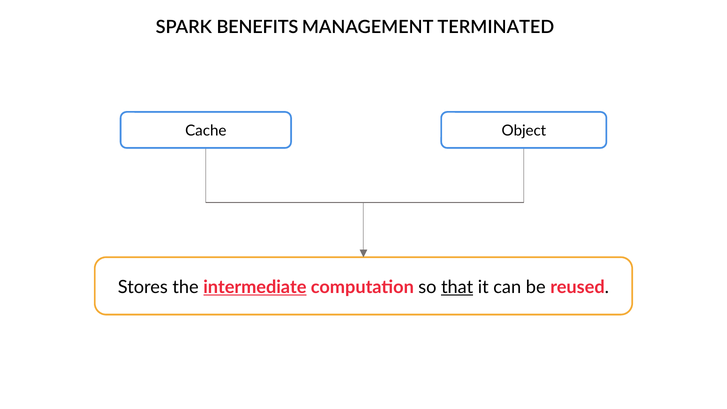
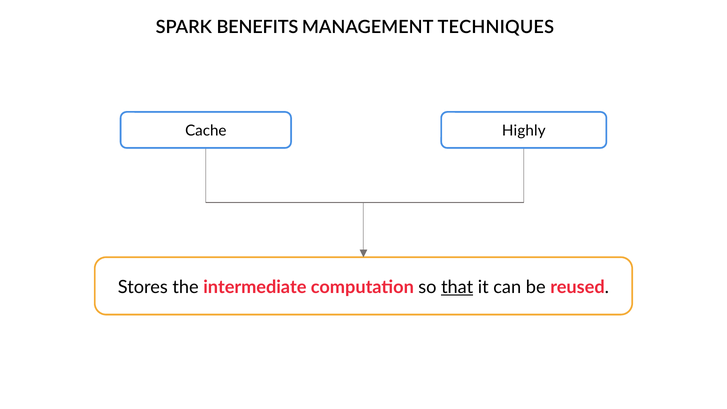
TERMINATED: TERMINATED -> TECHNIQUES
Object: Object -> Highly
intermediate underline: present -> none
